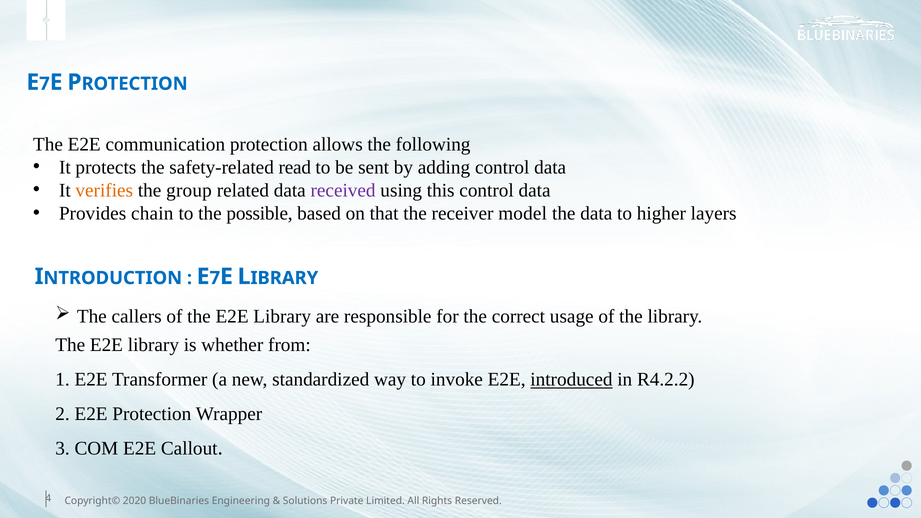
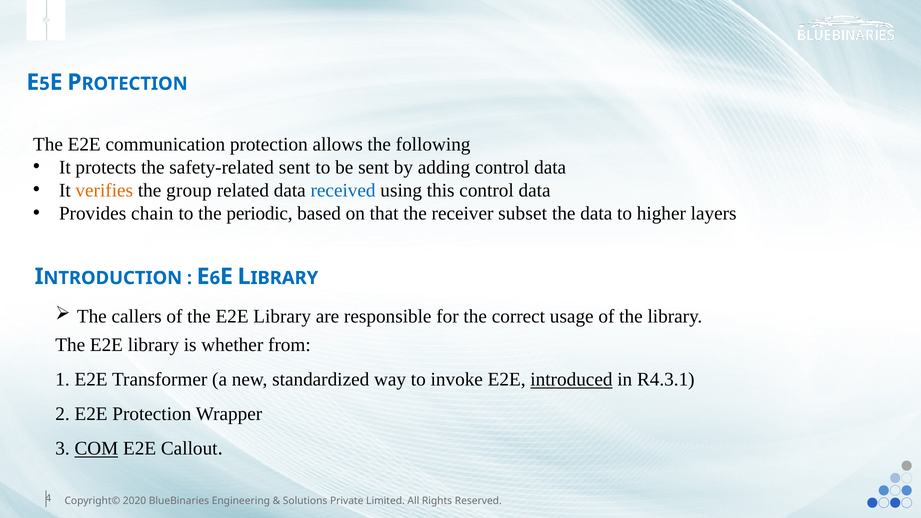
7 at (44, 84): 7 -> 5
safety-related read: read -> sent
received colour: purple -> blue
possible: possible -> periodic
model: model -> subset
7 at (215, 278): 7 -> 6
R4.2.2: R4.2.2 -> R4.3.1
COM underline: none -> present
